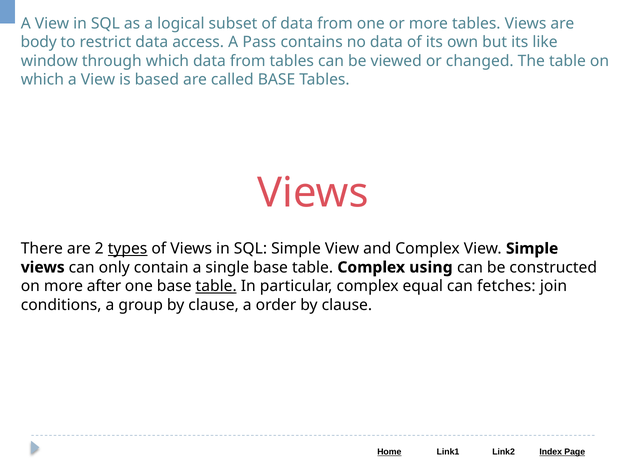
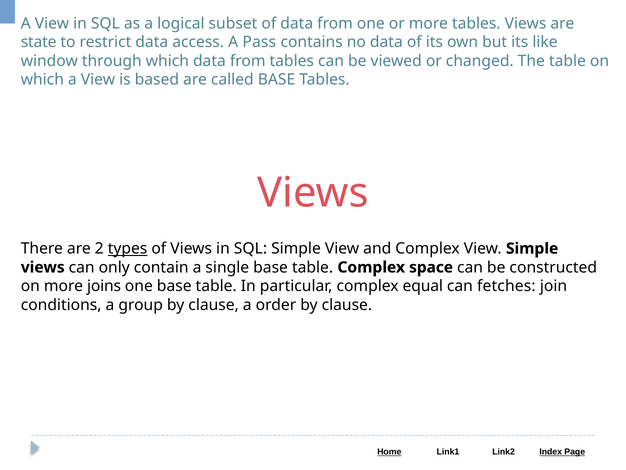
body: body -> state
using: using -> space
after: after -> joins
table at (216, 286) underline: present -> none
